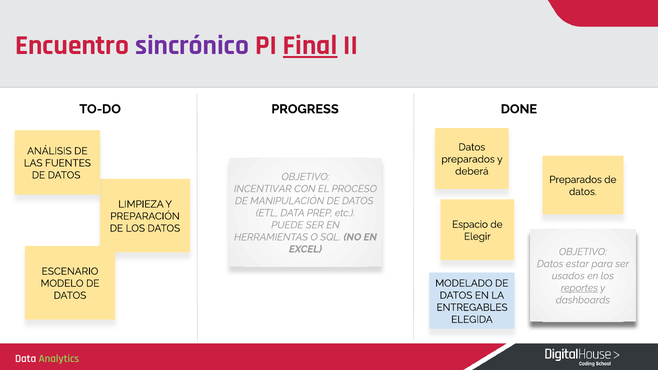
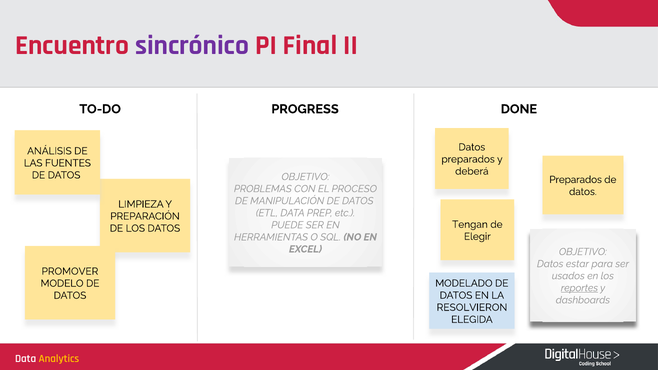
Final underline: present -> none
INCENTIVAR: INCENTIVAR -> PROBLEMAS
Espacio: Espacio -> Tengan
ESCENARIO: ESCENARIO -> PROMOVER
ENTREGABLES: ENTREGABLES -> RESOLVIERON
Analytics colour: light green -> yellow
